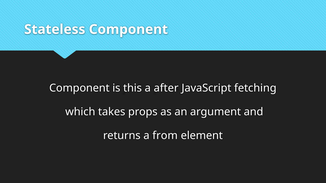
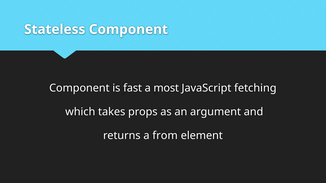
this: this -> fast
after: after -> most
